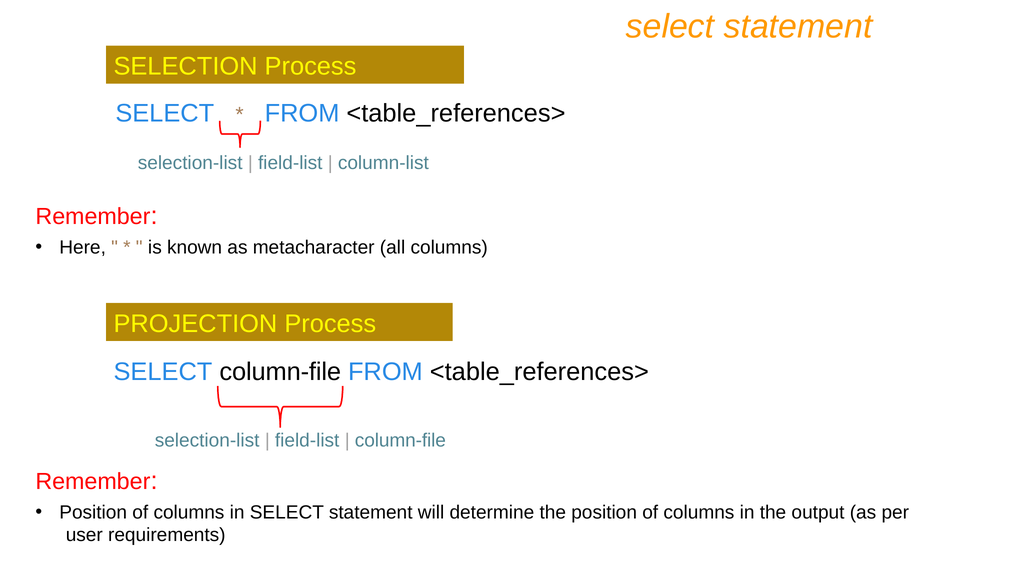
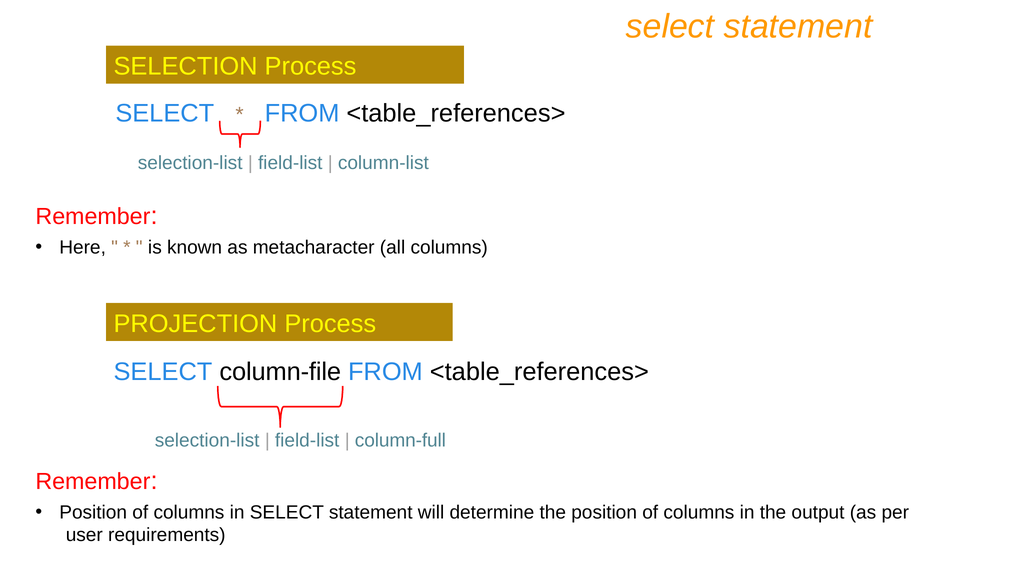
column-file at (400, 441): column-file -> column-full
